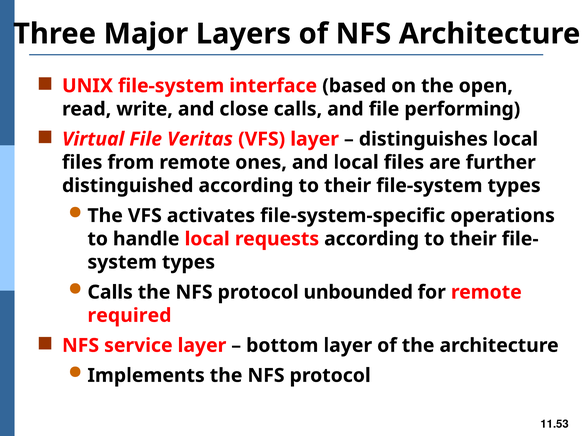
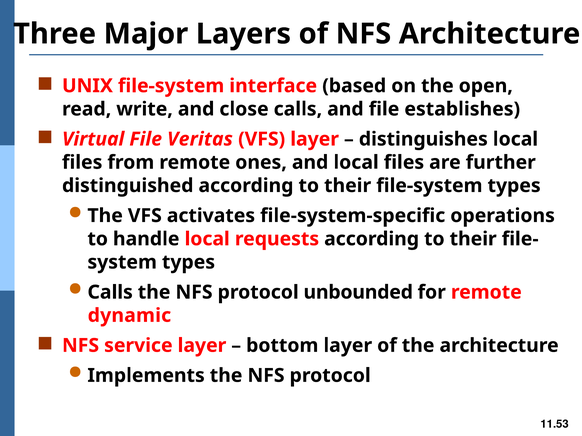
performing: performing -> establishes
required: required -> dynamic
